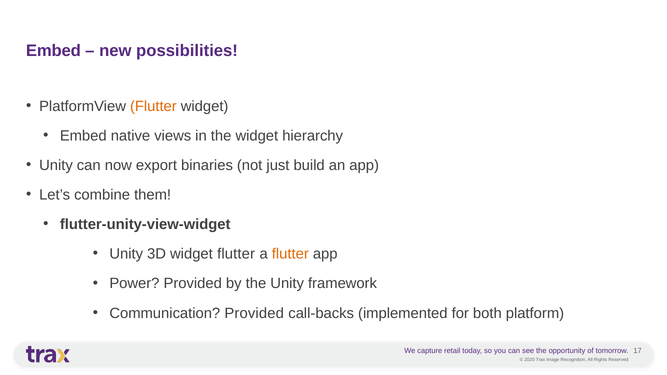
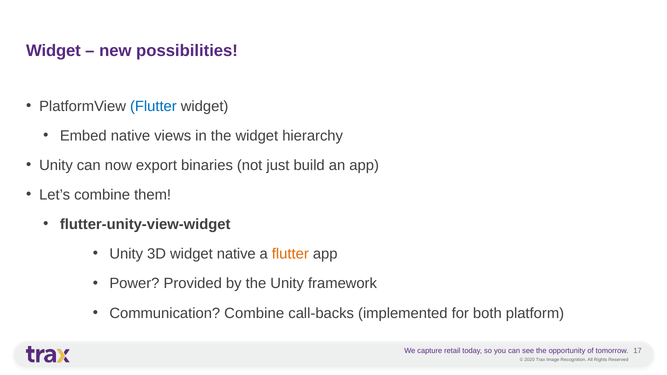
Embed at (53, 51): Embed -> Widget
Flutter at (153, 106) colour: orange -> blue
widget flutter: flutter -> native
Communication Provided: Provided -> Combine
